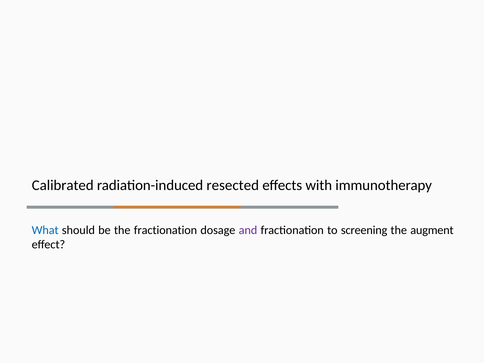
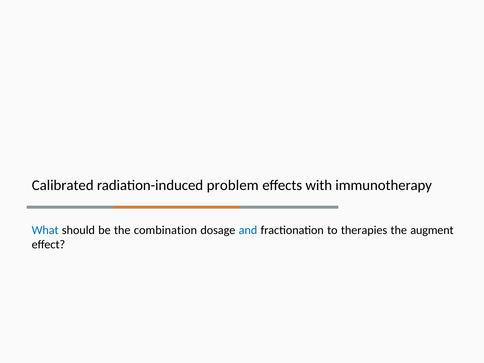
resected: resected -> problem
the fractionation: fractionation -> combination
and colour: purple -> blue
screening: screening -> therapies
